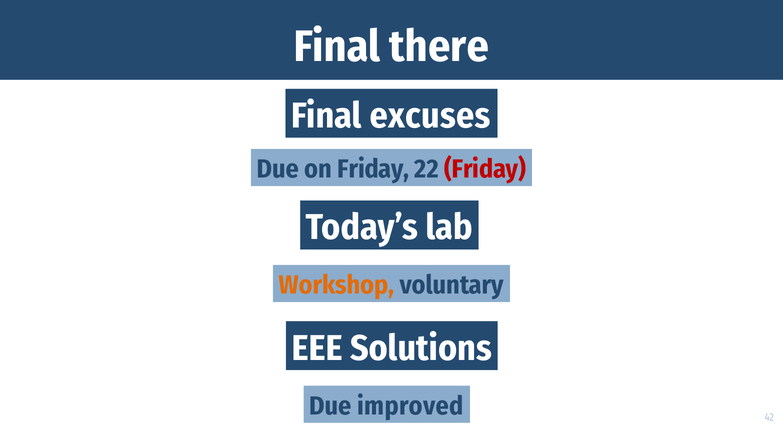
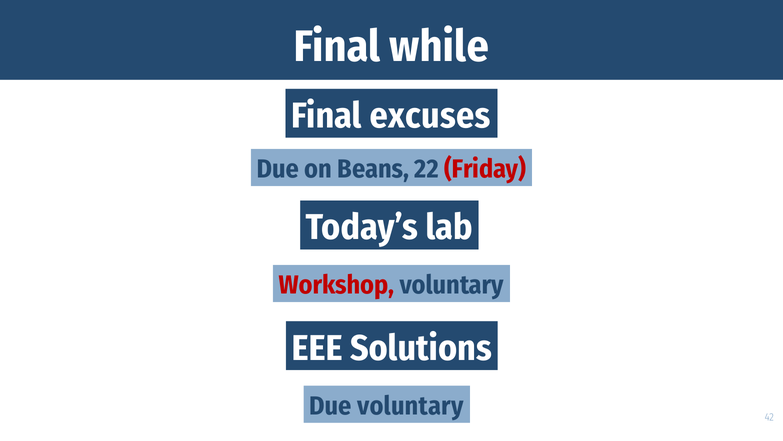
there: there -> while
on Friday: Friday -> Beans
Workshop colour: orange -> red
Due improved: improved -> voluntary
